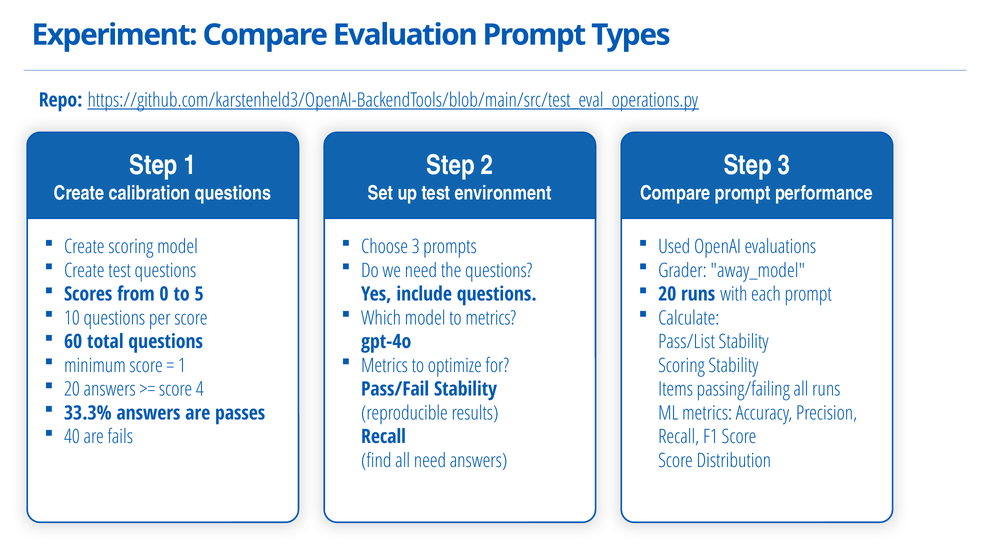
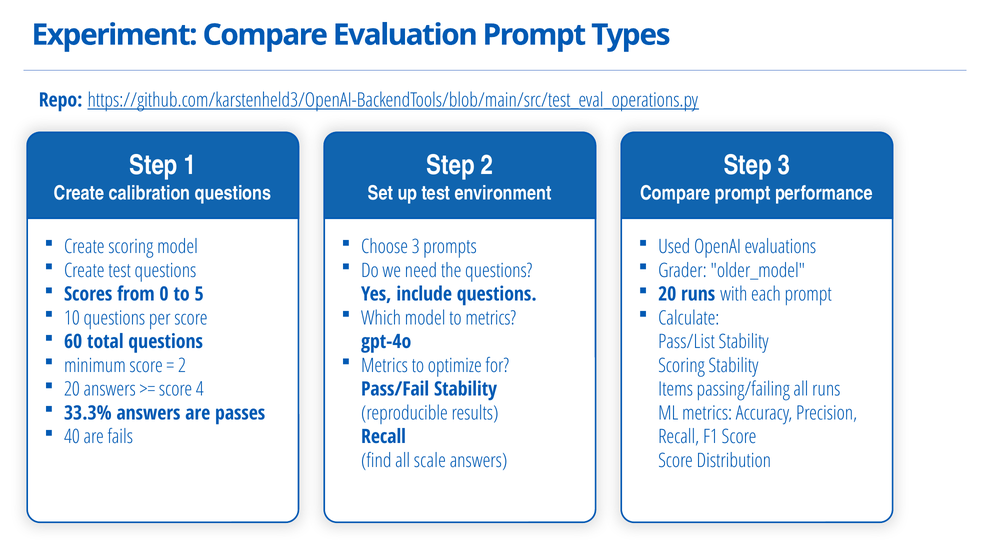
away_model: away_model -> older_model
1 at (182, 366): 1 -> 2
all need: need -> scale
